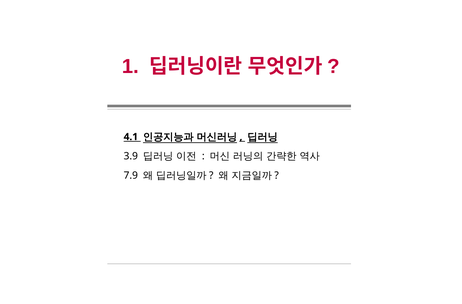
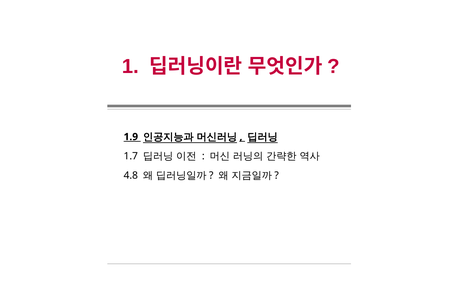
4.1: 4.1 -> 1.9
3.9: 3.9 -> 1.7
7.9: 7.9 -> 4.8
